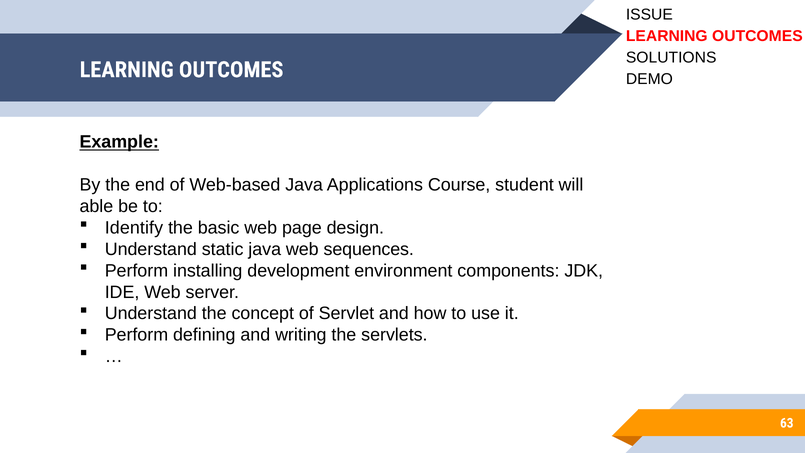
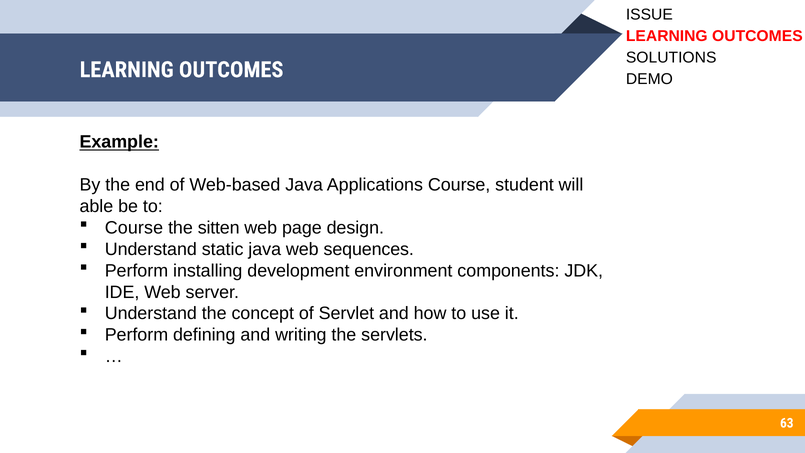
Identify at (134, 228): Identify -> Course
basic: basic -> sitten
